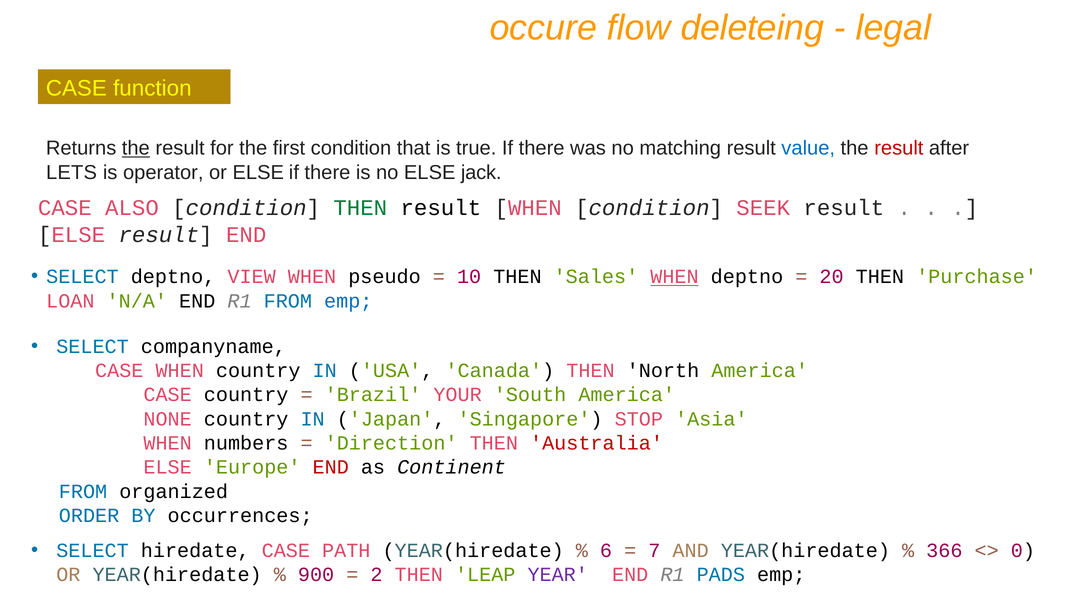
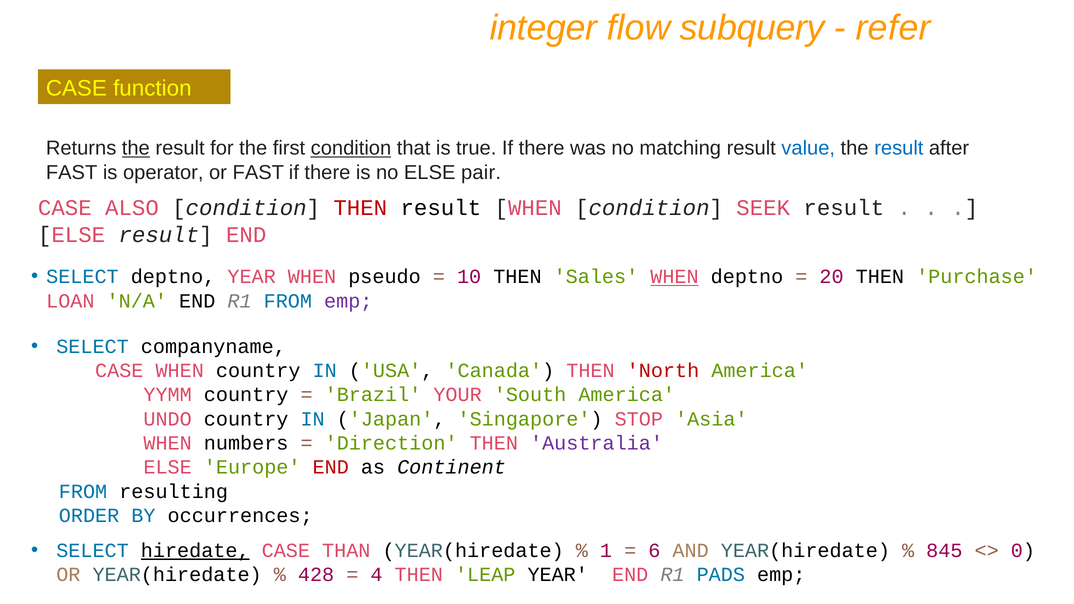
occure: occure -> integer
deleteing: deleteing -> subquery
legal: legal -> refer
condition at (351, 148) underline: none -> present
result at (899, 148) colour: red -> blue
LETS at (72, 173): LETS -> FAST
or ELSE: ELSE -> FAST
jack: jack -> pair
THEN at (360, 208) colour: green -> red
deptno VIEW: VIEW -> YEAR
emp at (348, 301) colour: blue -> purple
North colour: black -> red
CASE at (168, 395): CASE -> YYMM
NONE: NONE -> UNDO
Australia colour: red -> purple
organized: organized -> resulting
hiredate underline: none -> present
PATH: PATH -> THAN
6: 6 -> 1
7: 7 -> 6
366: 366 -> 845
900: 900 -> 428
2: 2 -> 4
YEAR at (558, 575) colour: purple -> black
